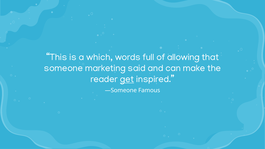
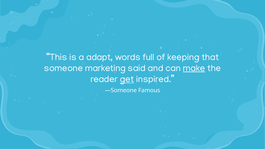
which: which -> adapt
allowing: allowing -> keeping
make underline: none -> present
